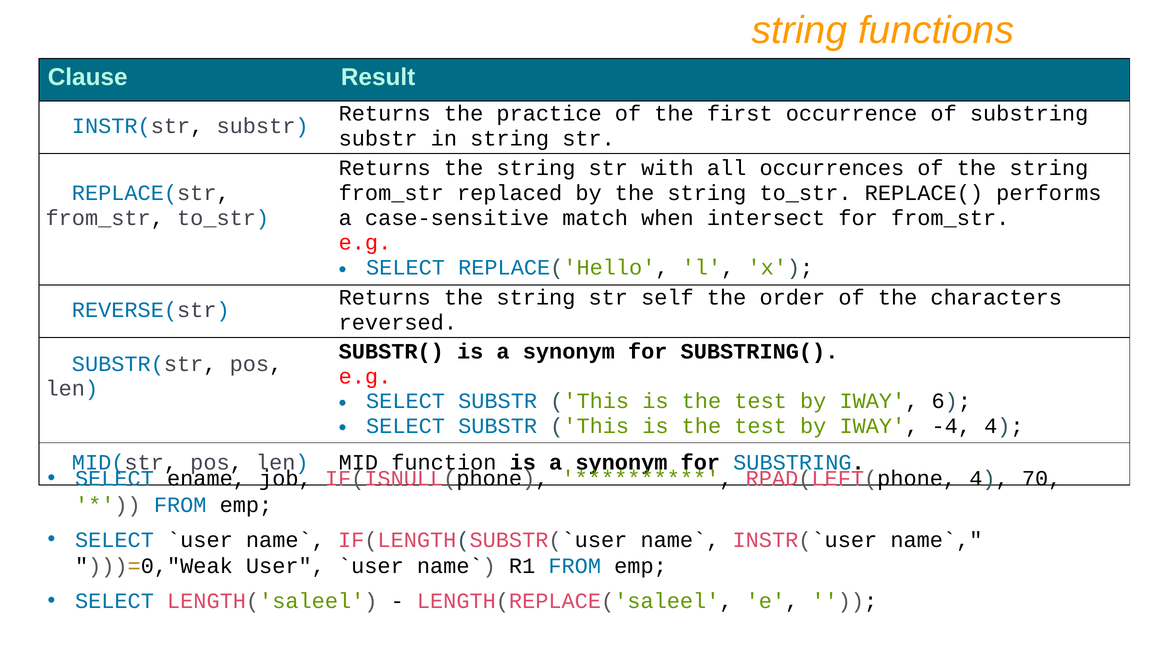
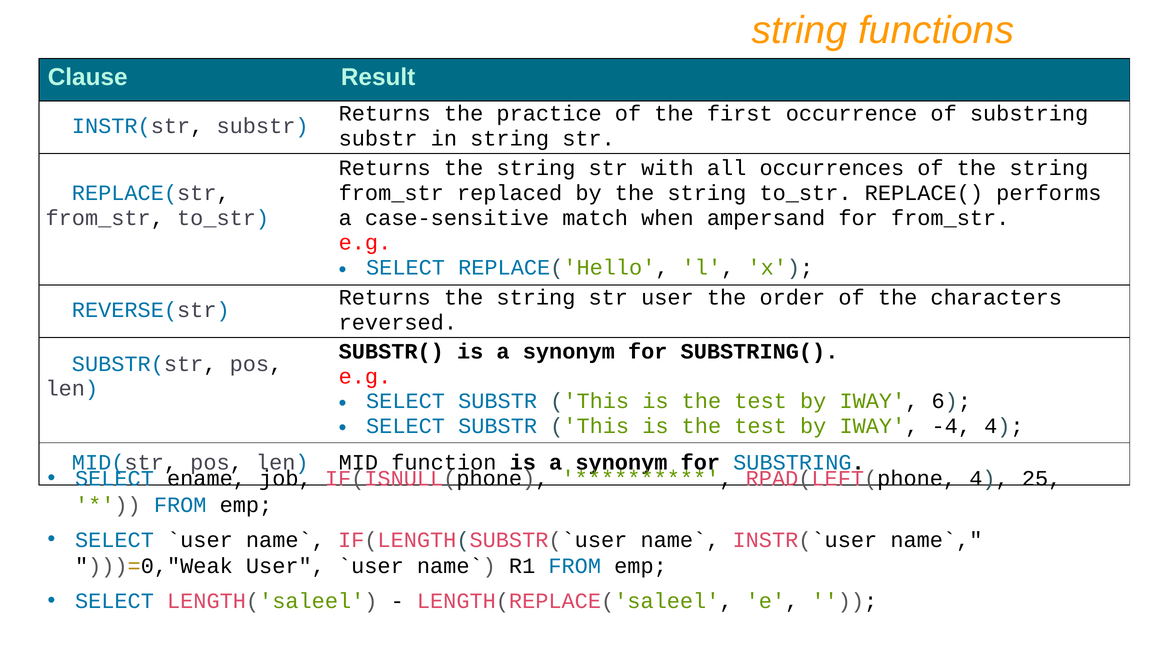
intersect: intersect -> ampersand
str self: self -> user
70: 70 -> 25
